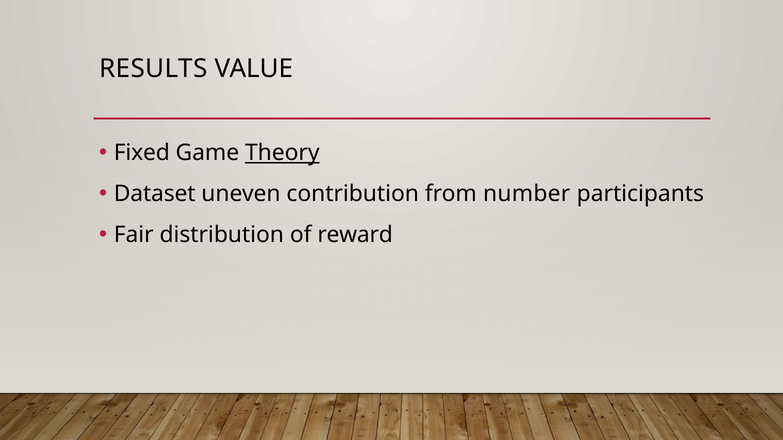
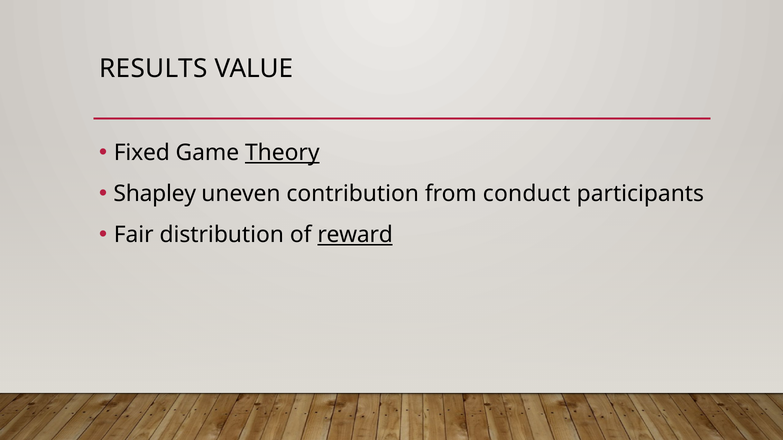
Dataset: Dataset -> Shapley
number: number -> conduct
reward underline: none -> present
